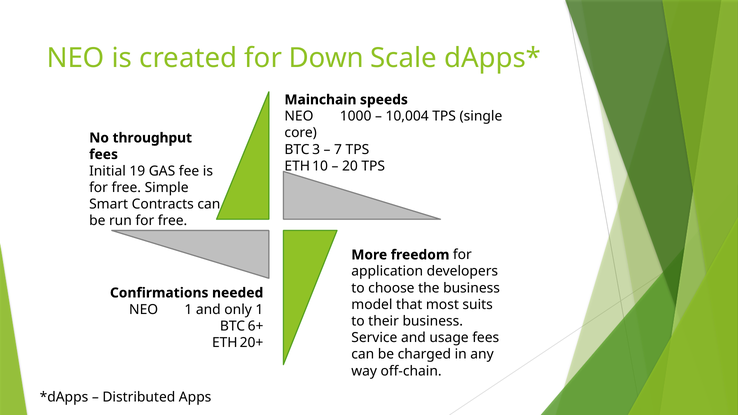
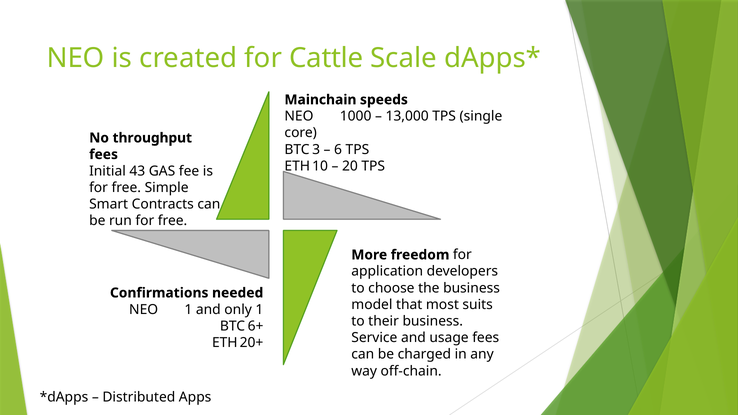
Down: Down -> Cattle
10,004: 10,004 -> 13,000
7: 7 -> 6
19: 19 -> 43
